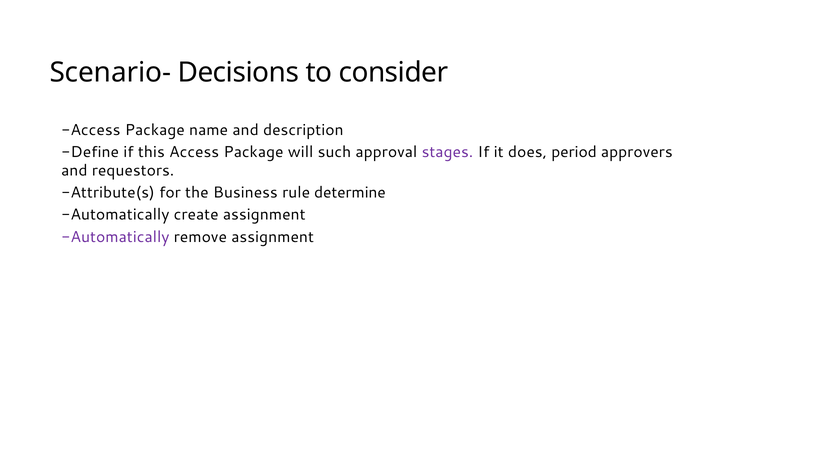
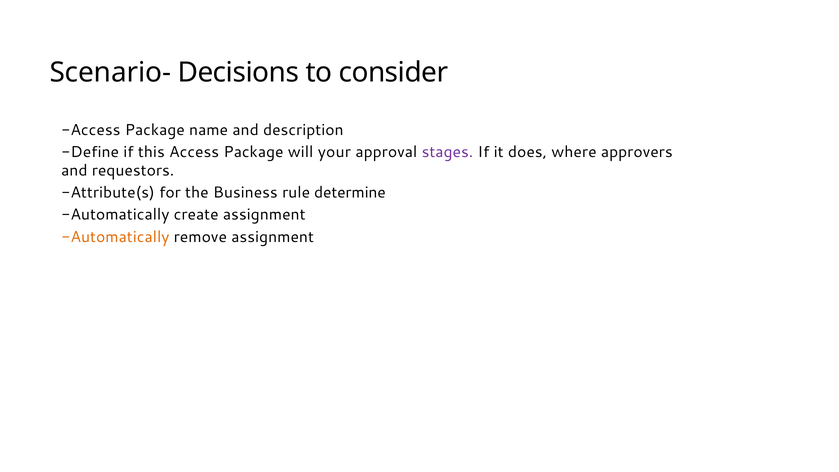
such: such -> your
period: period -> where
Automatically at (115, 237) colour: purple -> orange
